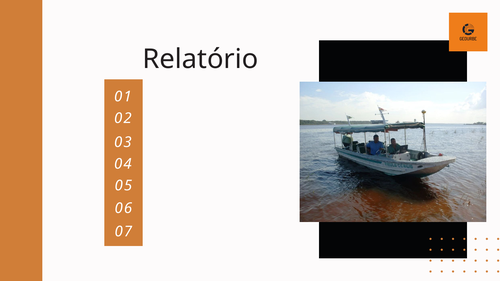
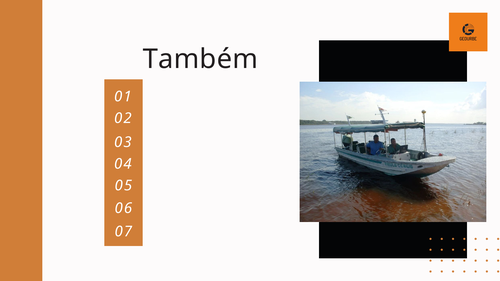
Relatório: Relatório -> Também
